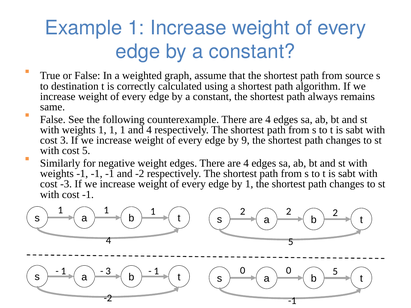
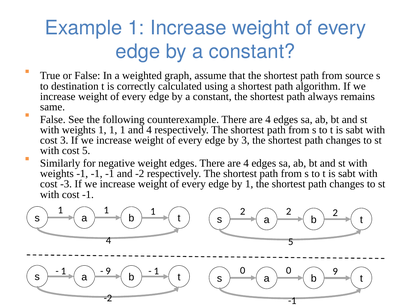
by 9: 9 -> 3
0 5: 5 -> 9
3 at (108, 271): 3 -> 9
